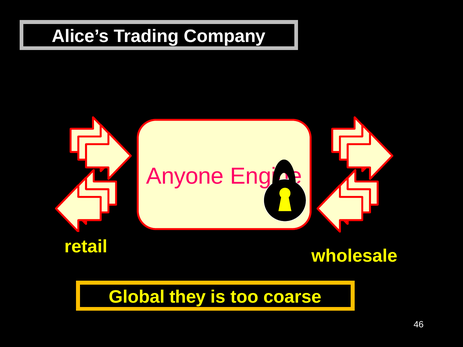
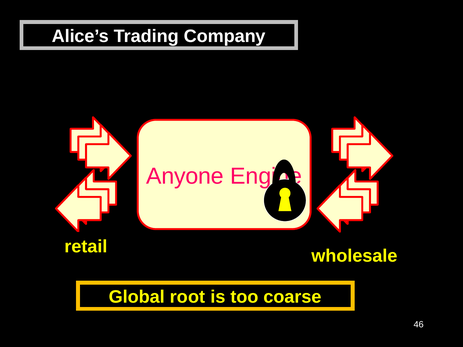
they: they -> root
